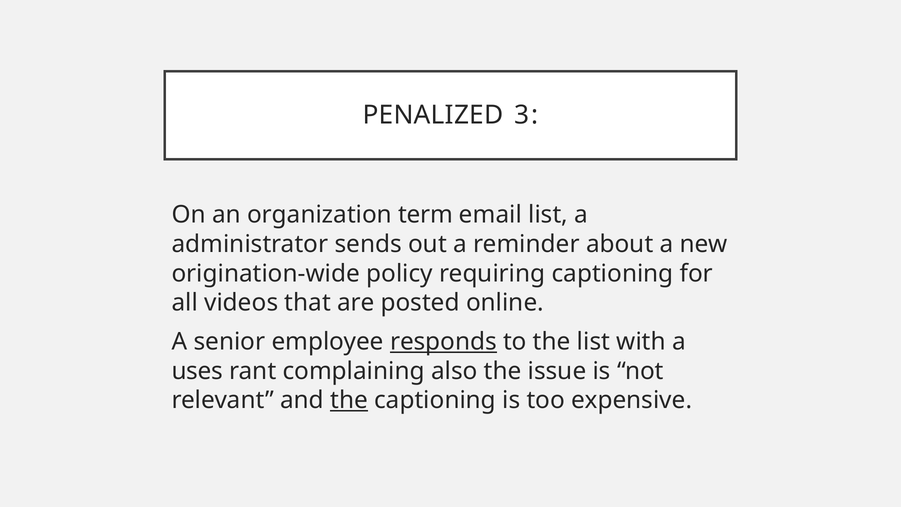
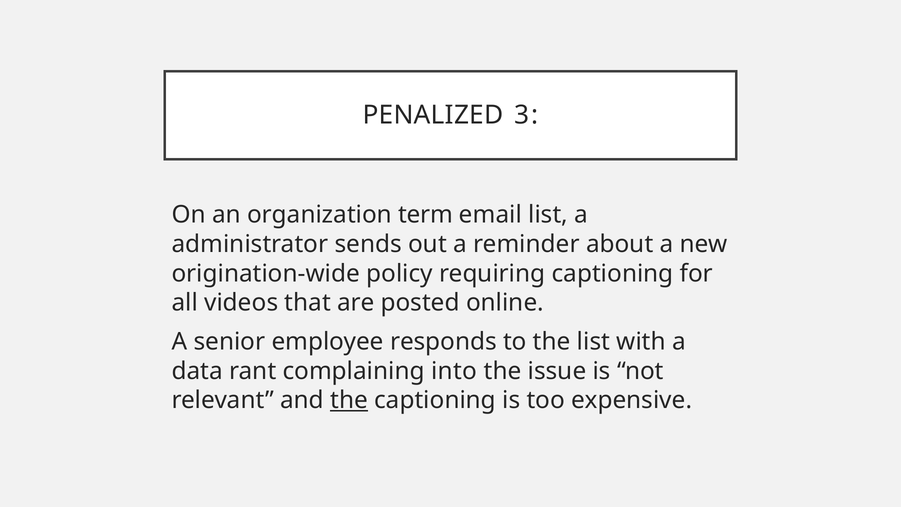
responds underline: present -> none
uses: uses -> data
also: also -> into
